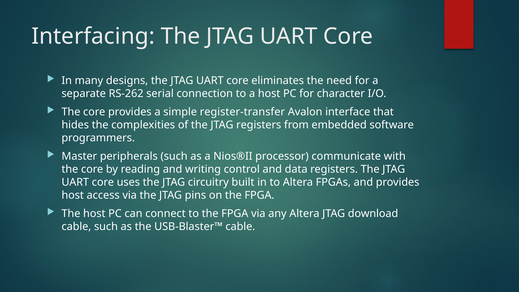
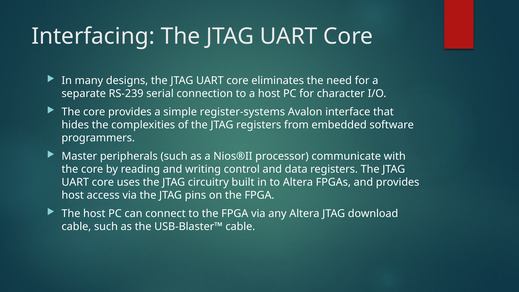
RS-262: RS-262 -> RS-239
register-transfer: register-transfer -> register-systems
